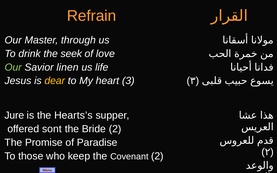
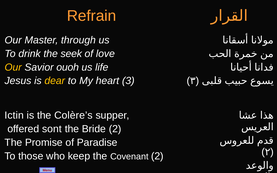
Our at (13, 67) colour: light green -> yellow
linen: linen -> ouoh
Jure: Jure -> Ictin
Hearts’s: Hearts’s -> Colère’s
